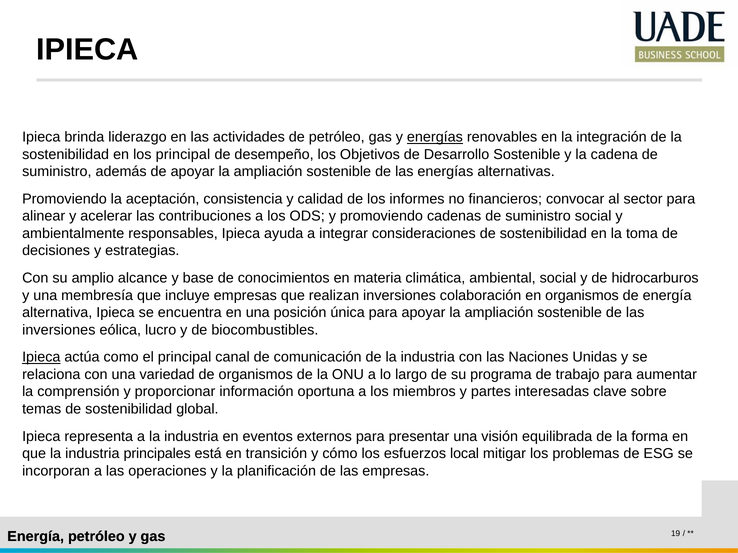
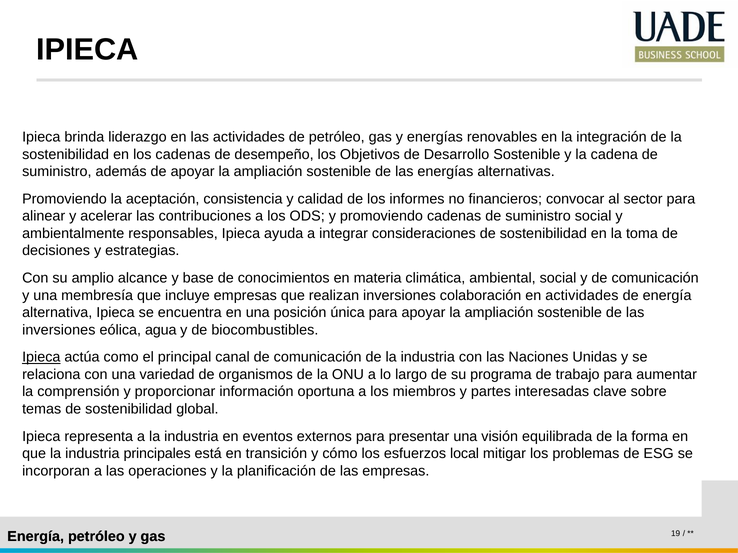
energías at (435, 137) underline: present -> none
los principal: principal -> cadenas
y de hidrocarburos: hidrocarburos -> comunicación
en organismos: organismos -> actividades
lucro: lucro -> agua
